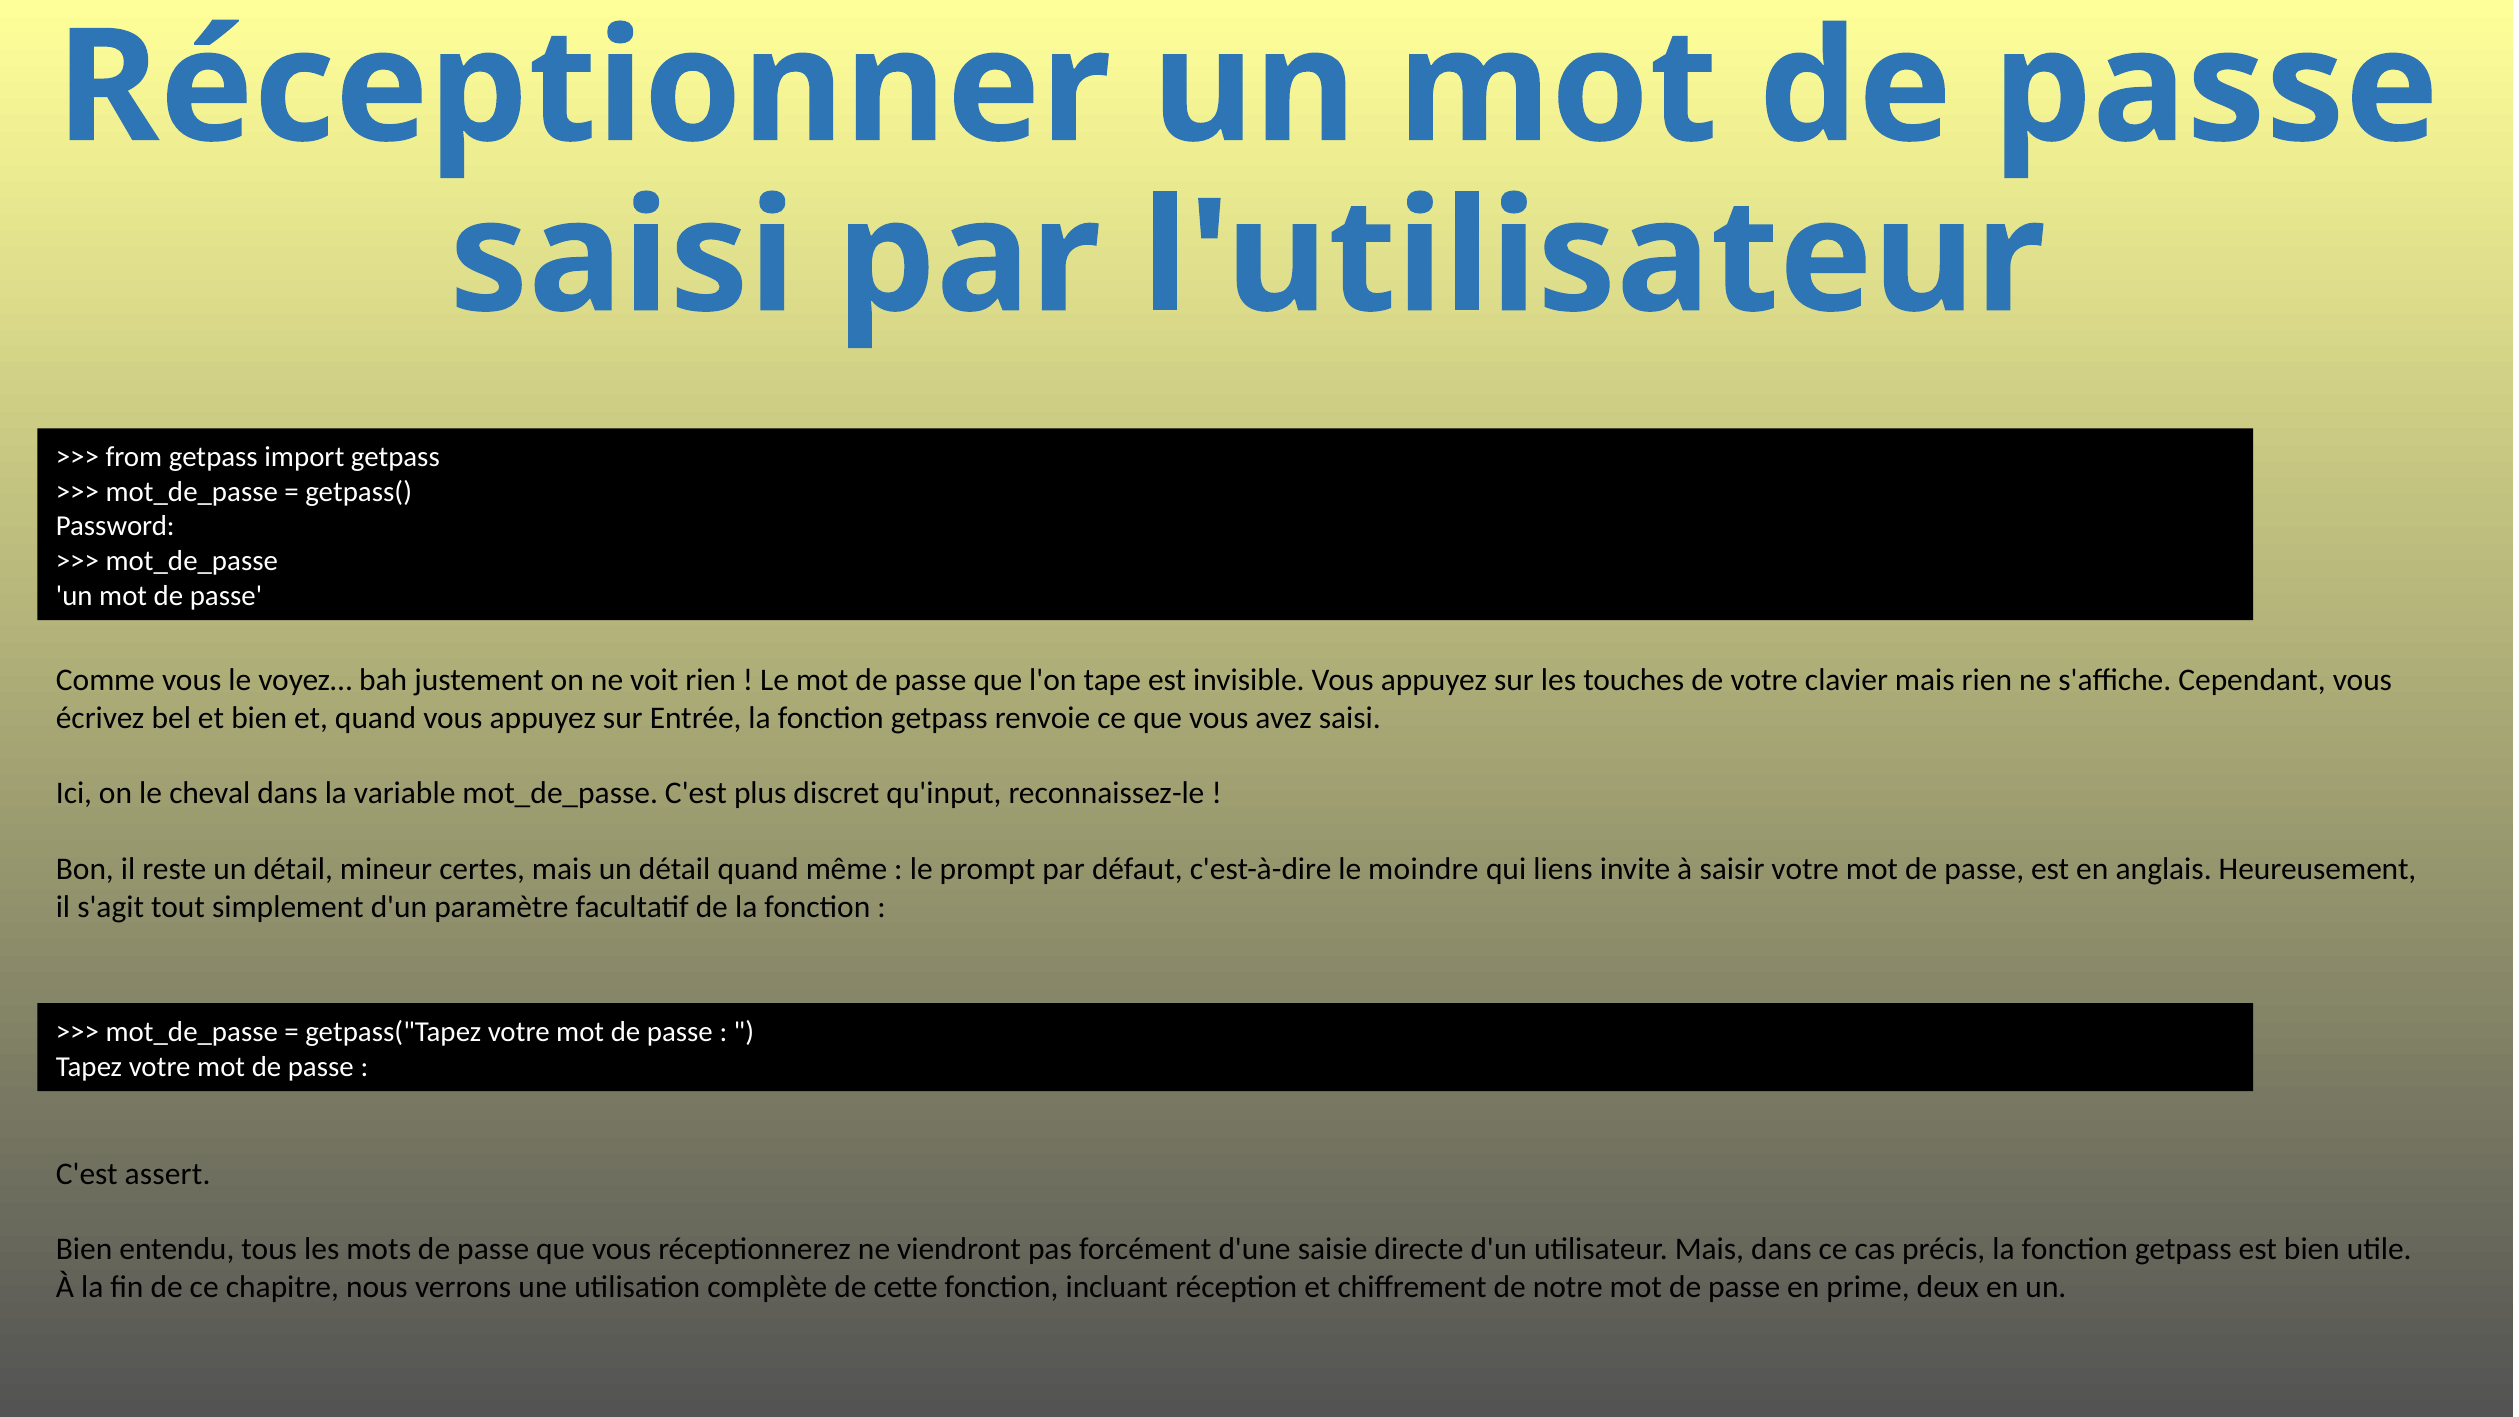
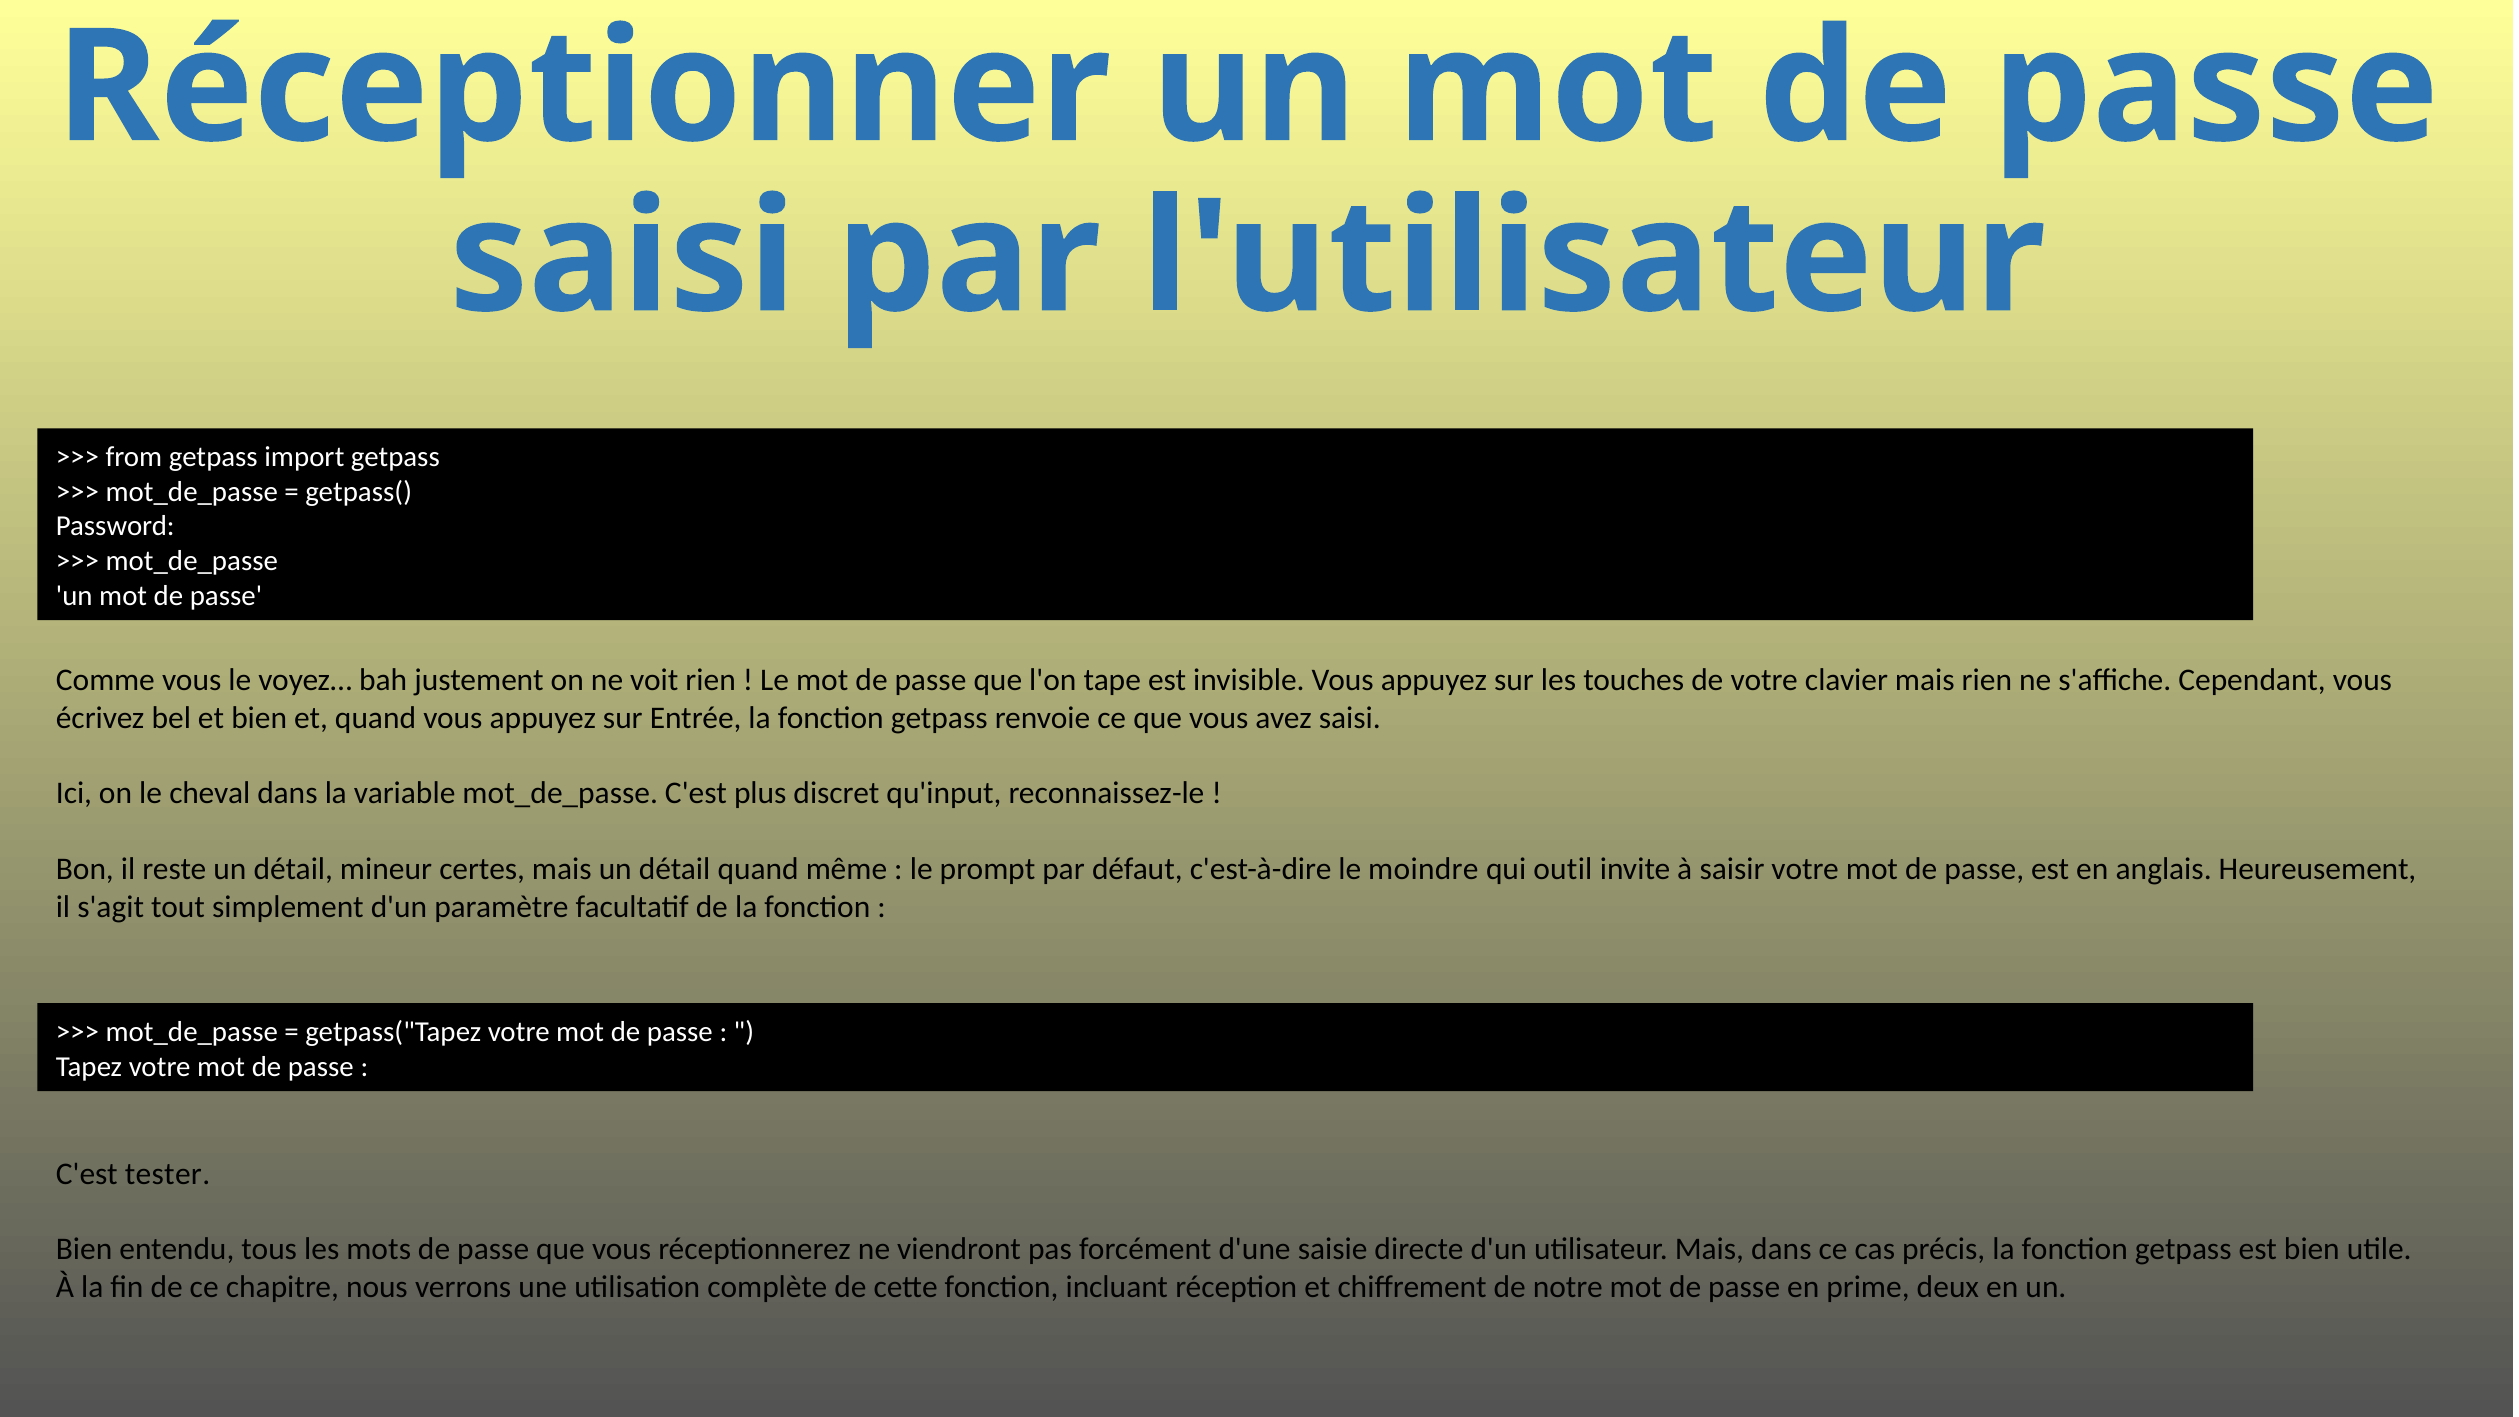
liens: liens -> outil
assert: assert -> tester
